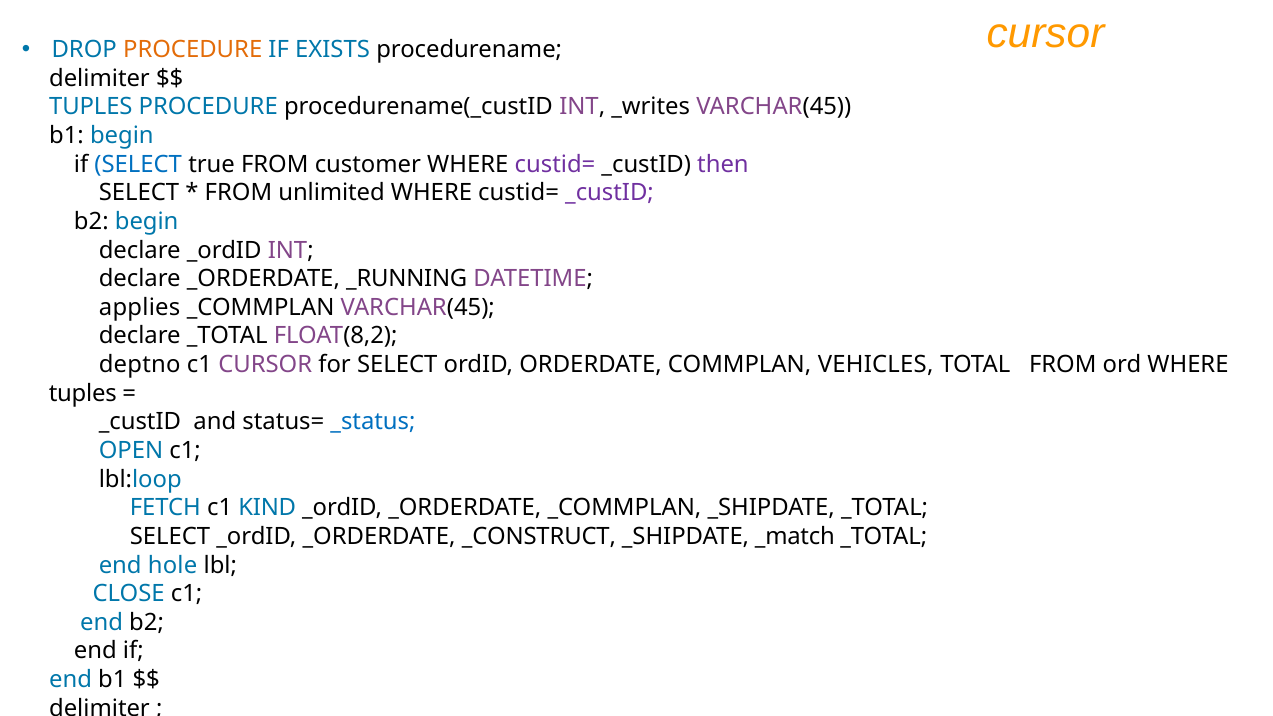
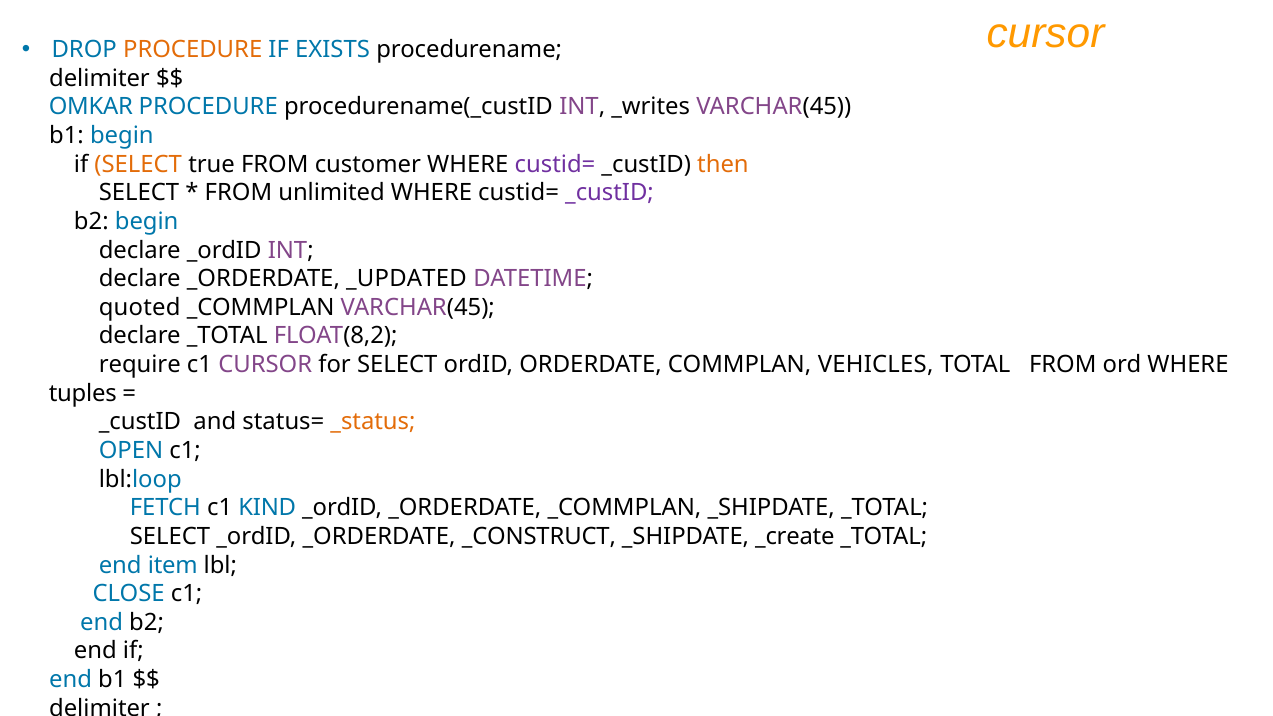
TUPLES at (91, 107): TUPLES -> OMKAR
SELECT at (138, 164) colour: blue -> orange
then colour: purple -> orange
_RUNNING: _RUNNING -> _UPDATED
applies: applies -> quoted
deptno: deptno -> require
_status colour: blue -> orange
_match: _match -> _create
hole: hole -> item
